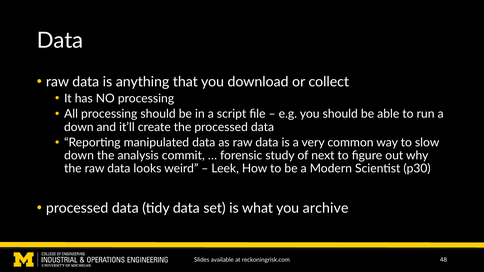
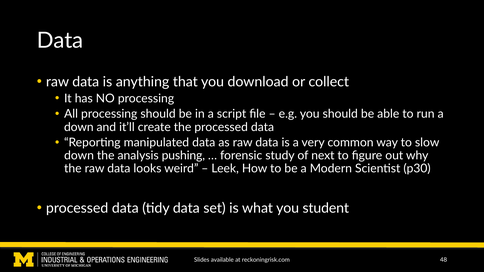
commit: commit -> pushing
archive: archive -> student
